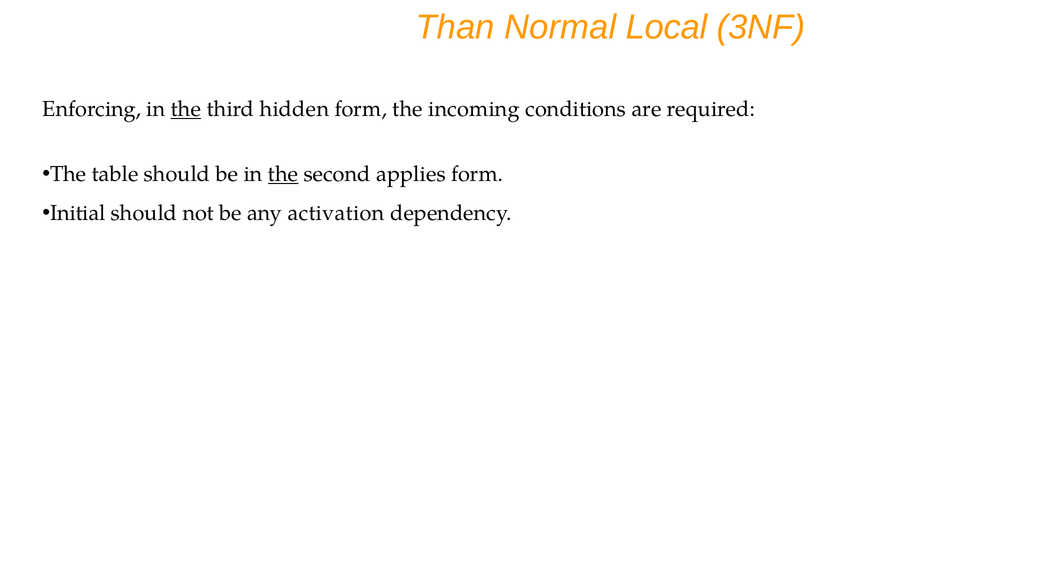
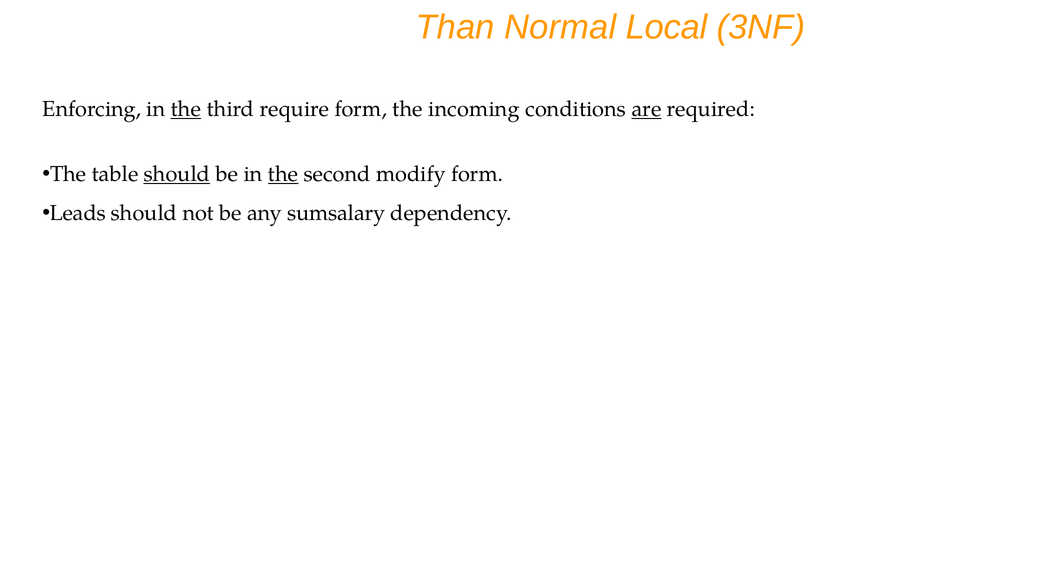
hidden: hidden -> require
are underline: none -> present
should at (177, 174) underline: none -> present
applies: applies -> modify
Initial: Initial -> Leads
activation: activation -> sumsalary
